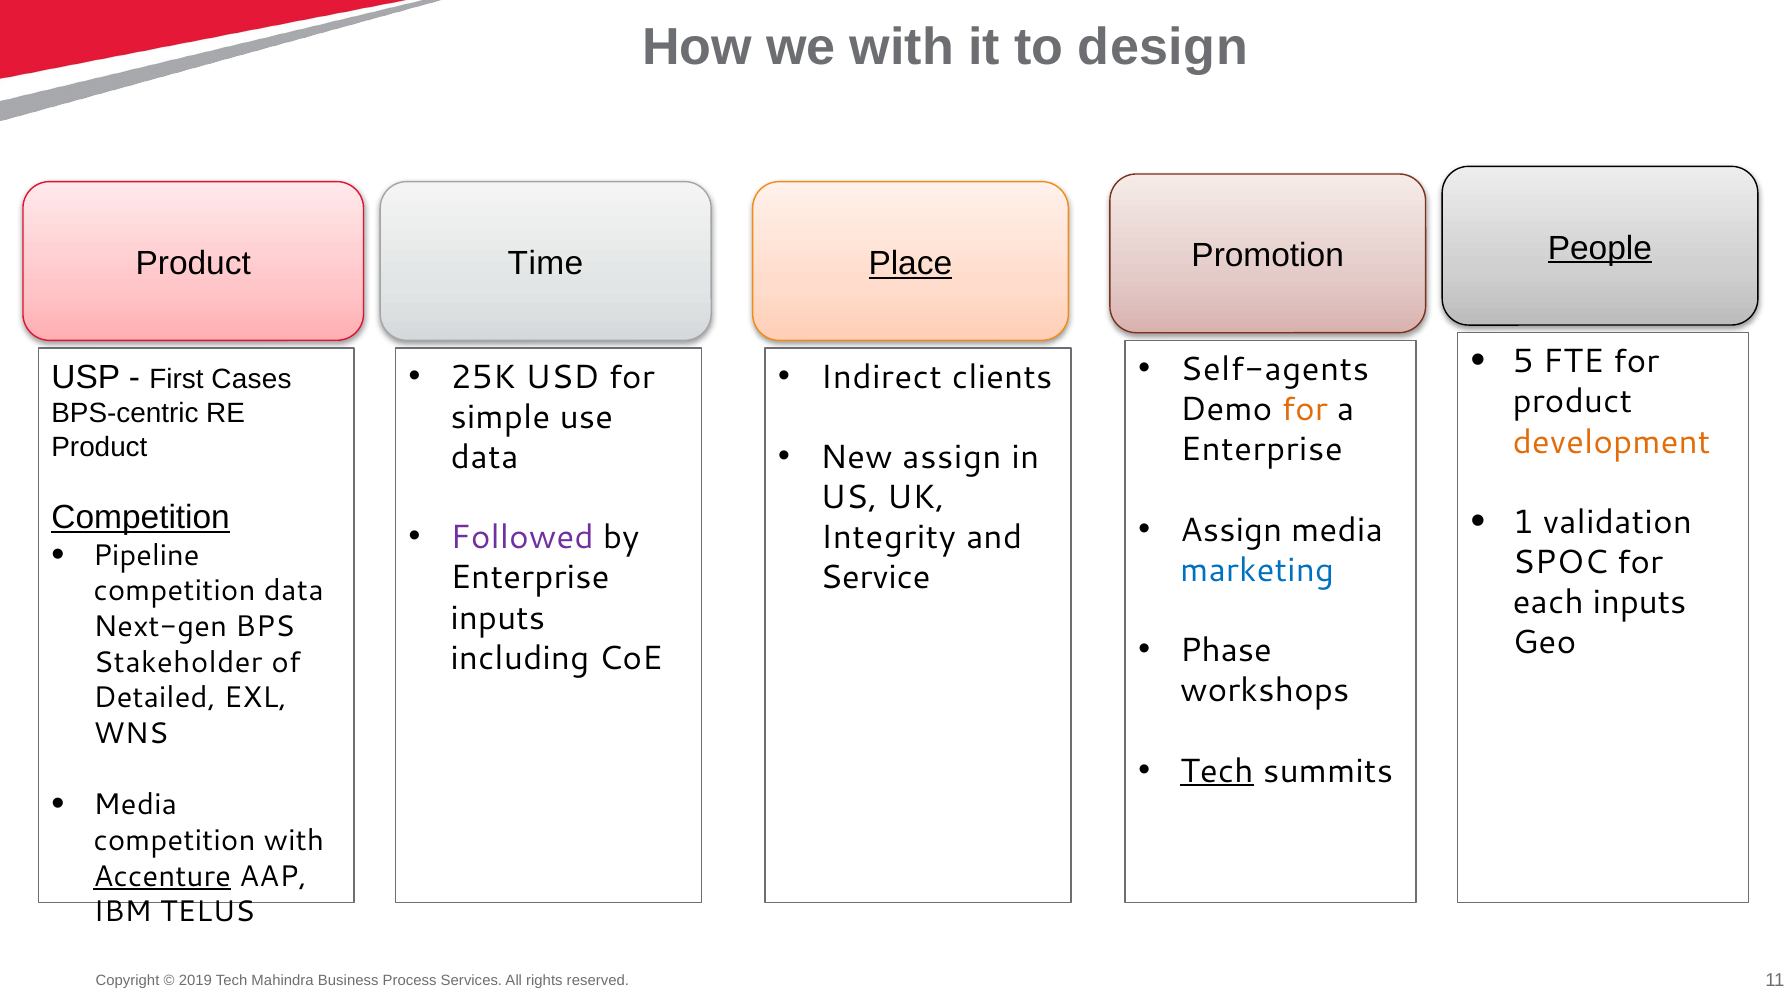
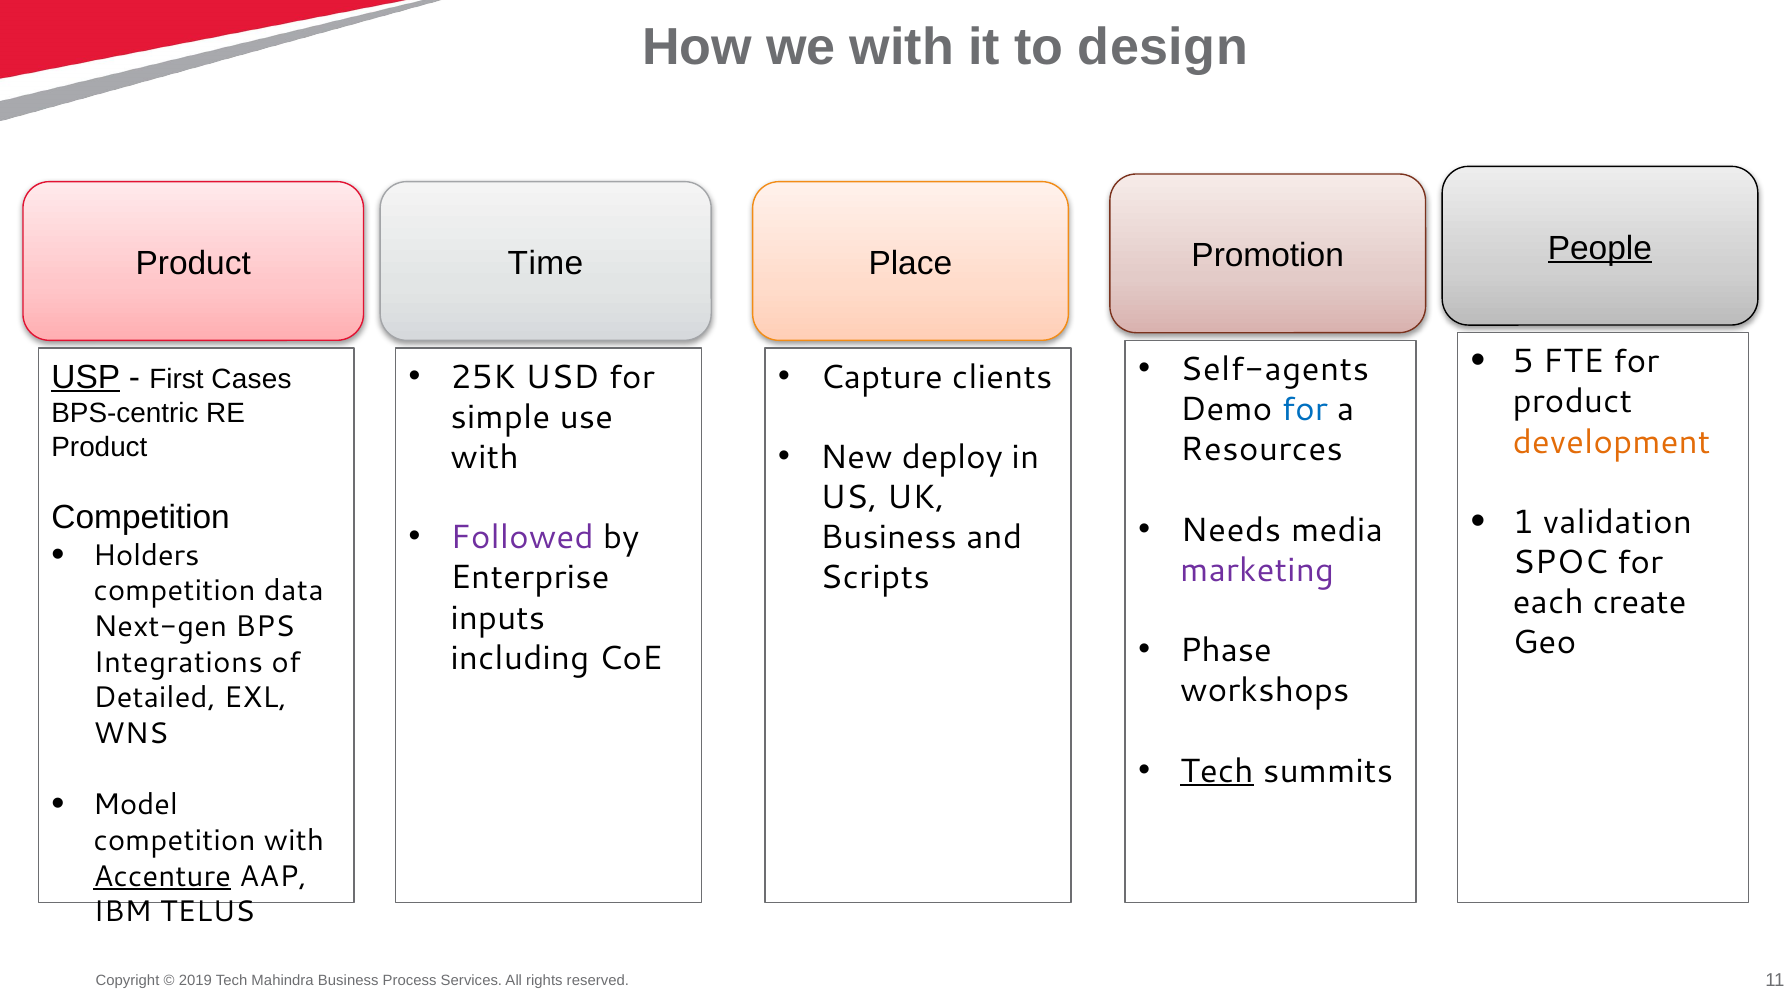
Place underline: present -> none
Indirect: Indirect -> Capture
USP underline: none -> present
for at (1305, 410) colour: orange -> blue
Enterprise at (1262, 450): Enterprise -> Resources
New assign: assign -> deploy
data at (485, 458): data -> with
Competition at (141, 518) underline: present -> none
Assign at (1231, 530): Assign -> Needs
Integrity at (888, 538): Integrity -> Business
Pipeline: Pipeline -> Holders
marketing colour: blue -> purple
Service: Service -> Scripts
each inputs: inputs -> create
Stakeholder: Stakeholder -> Integrations
Media at (135, 806): Media -> Model
